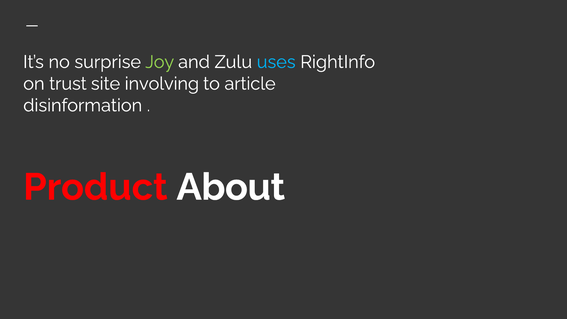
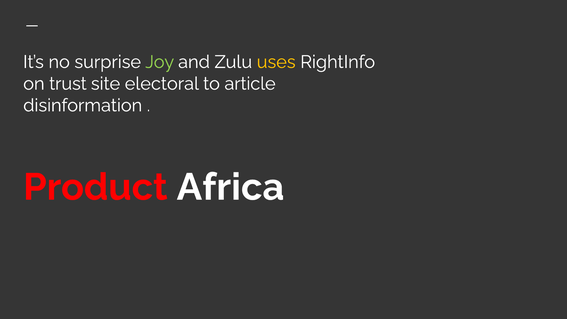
uses colour: light blue -> yellow
involving: involving -> electoral
About: About -> Africa
